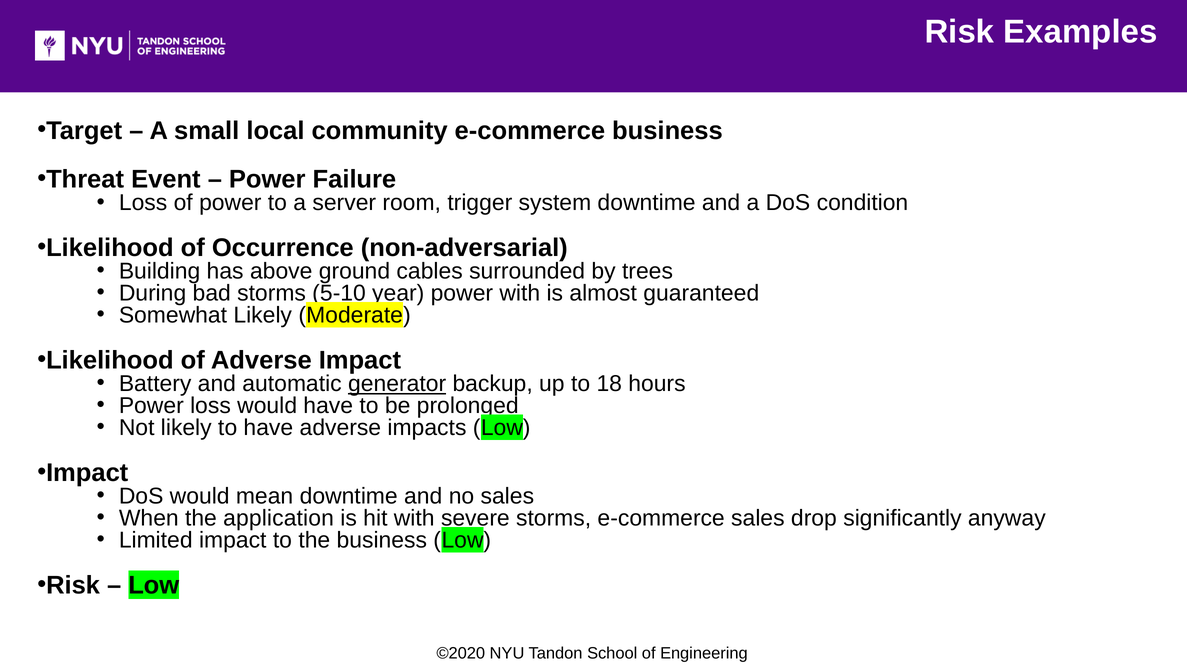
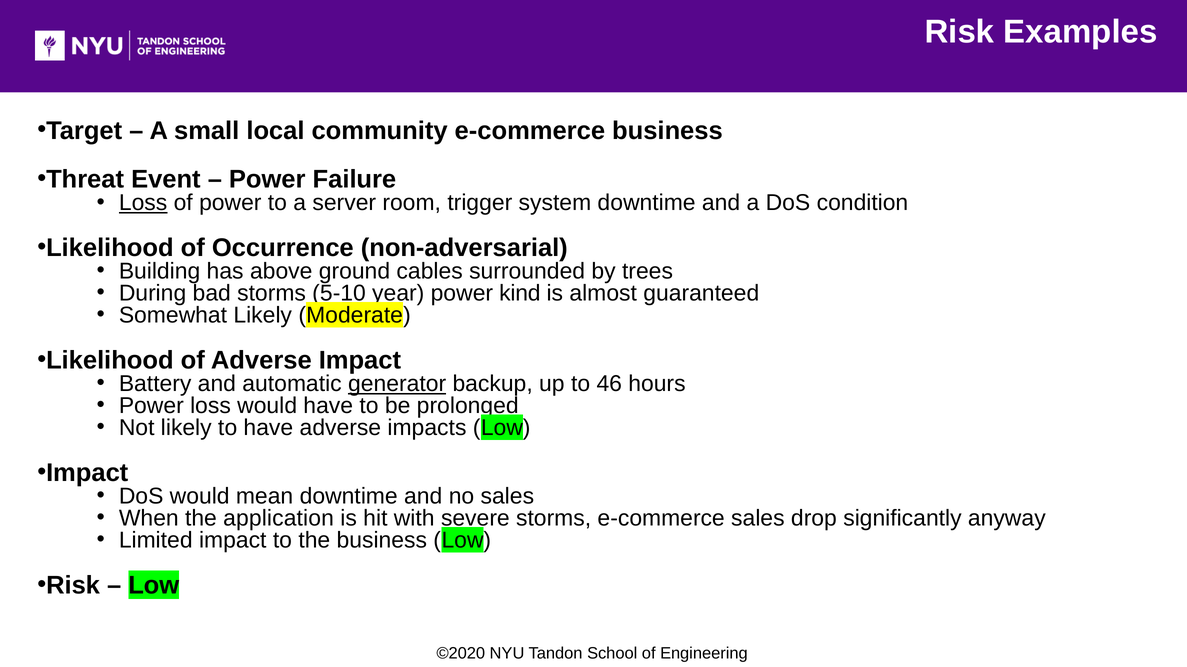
Loss at (143, 203) underline: none -> present
power with: with -> kind
18: 18 -> 46
